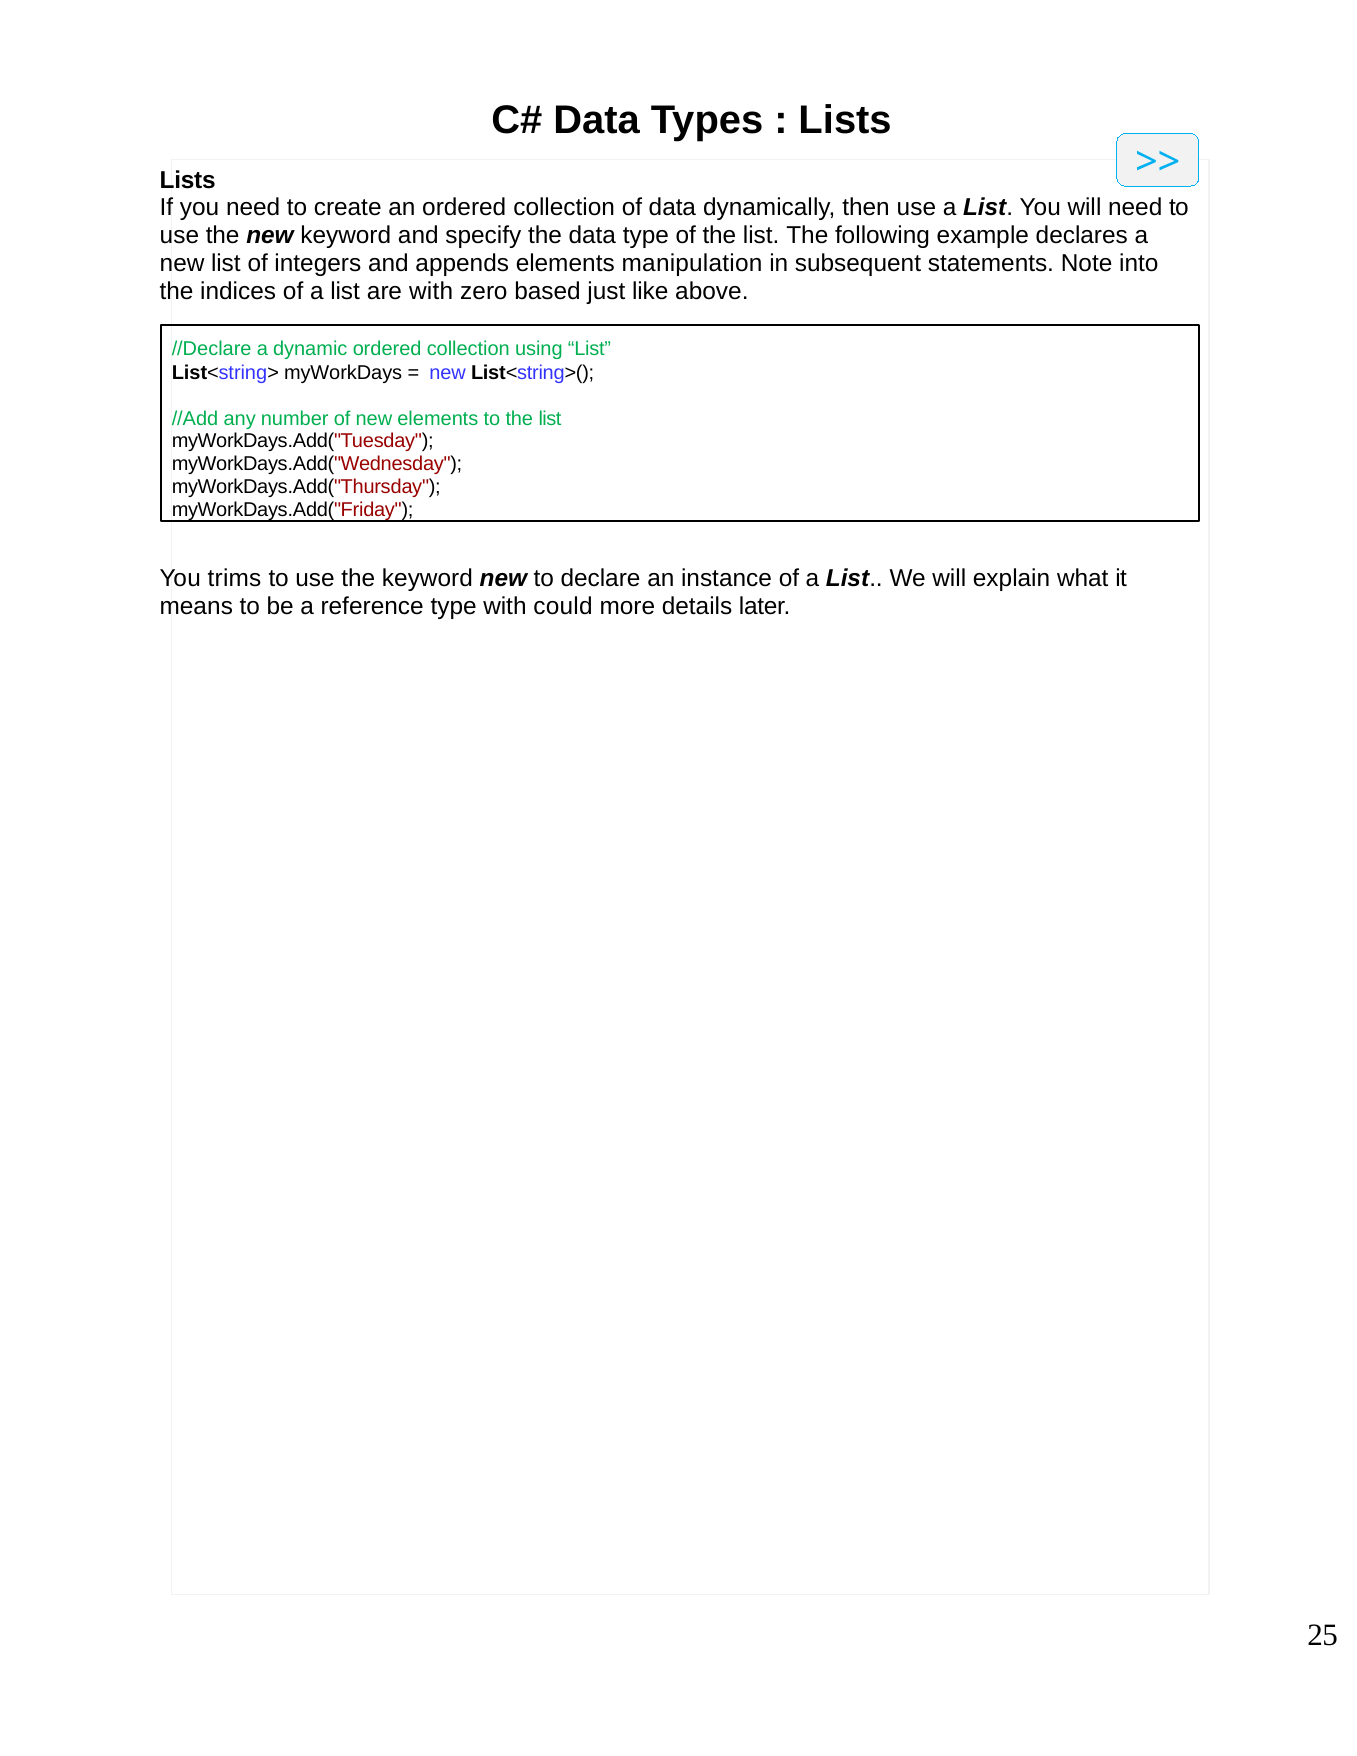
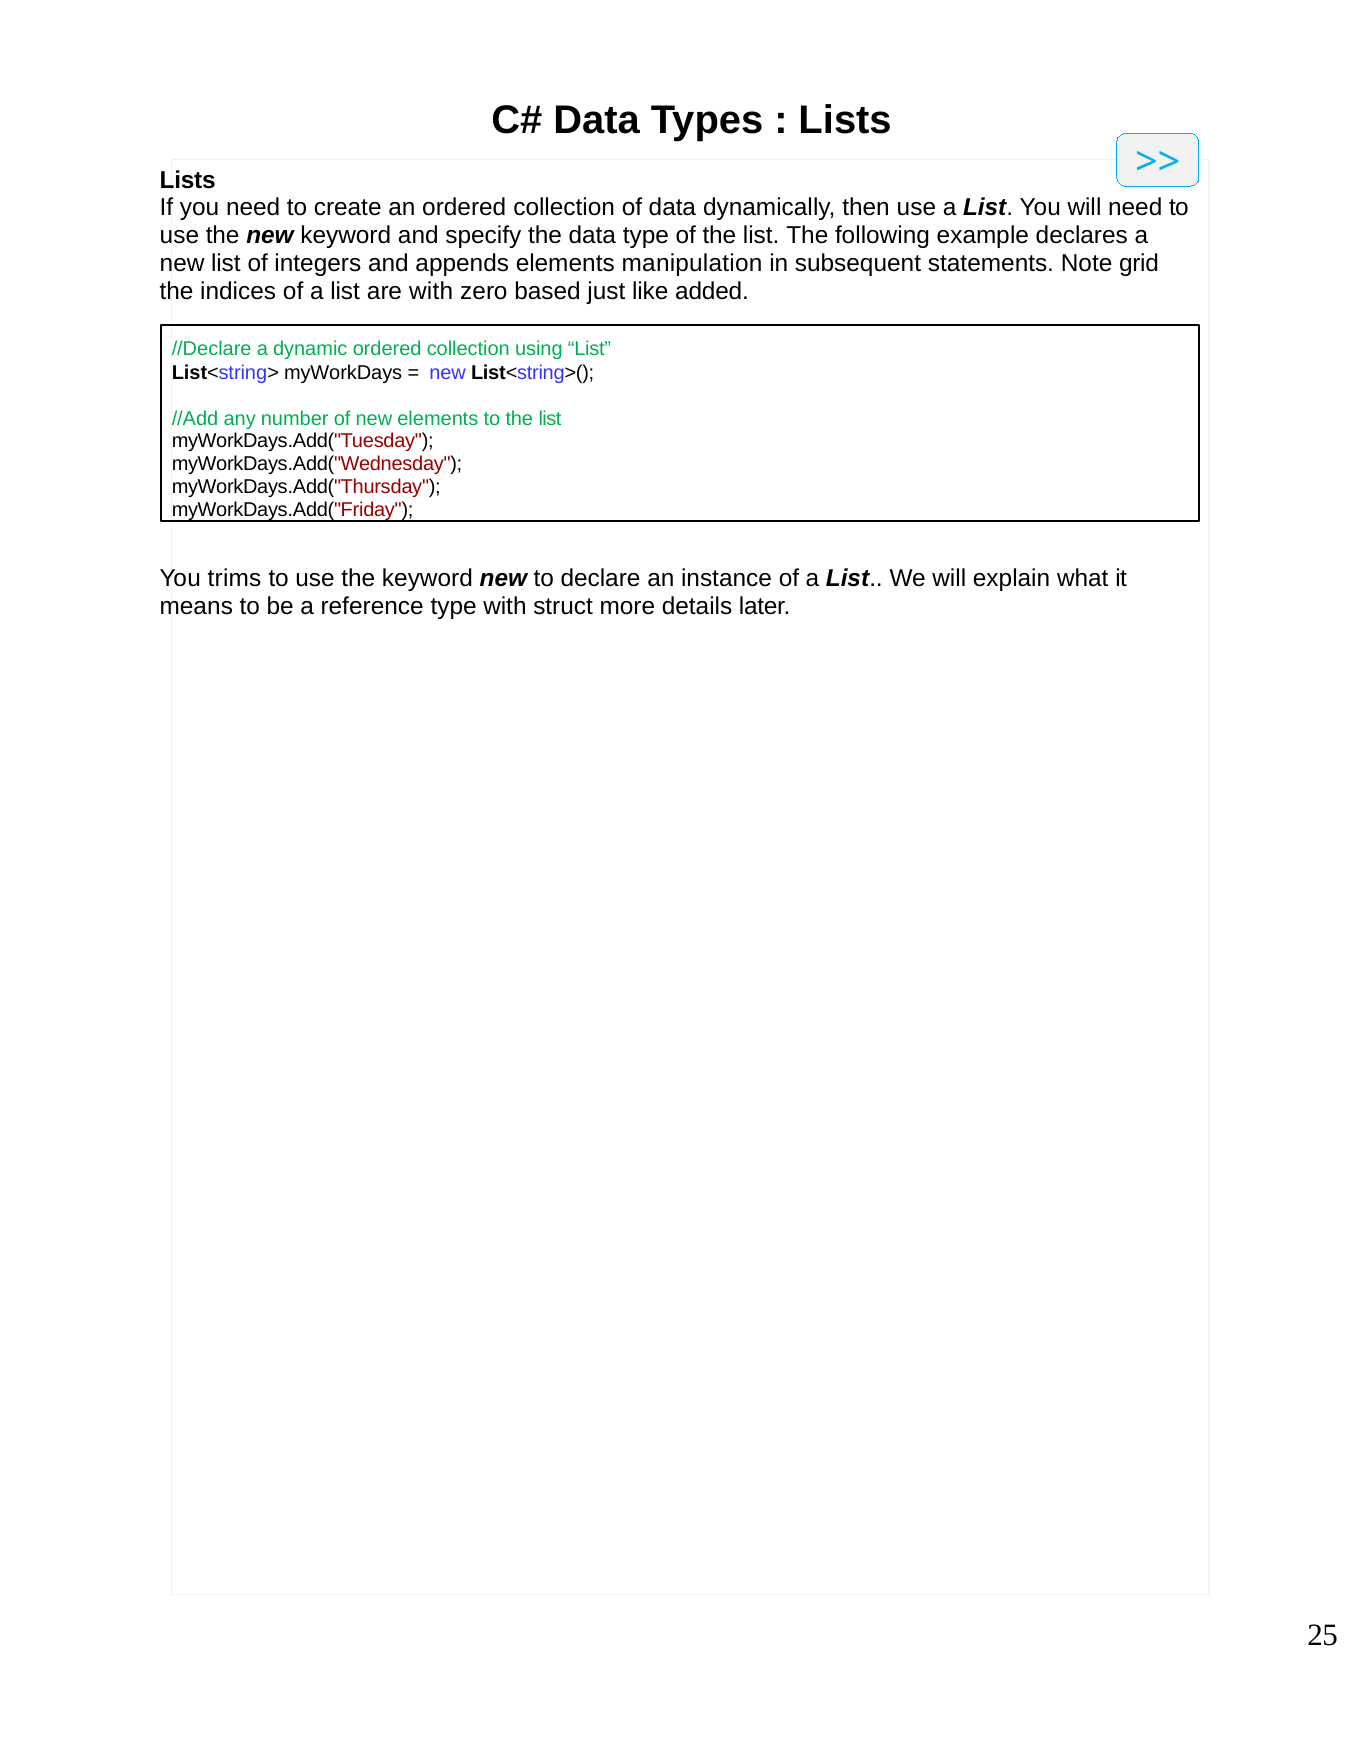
into: into -> grid
above: above -> added
could: could -> struct
